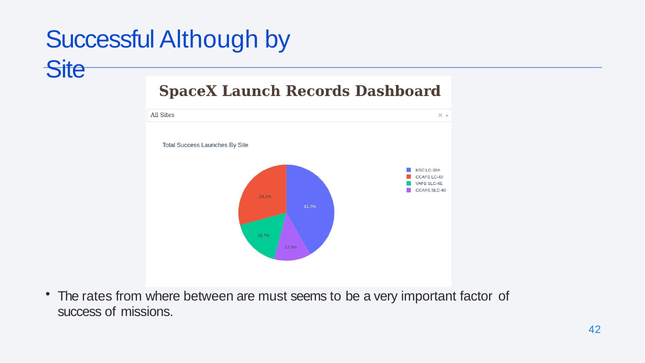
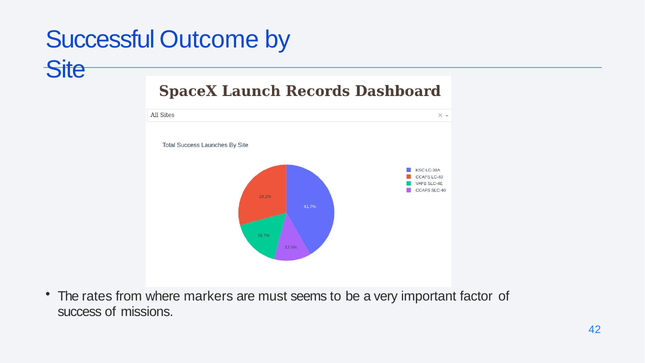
Although: Although -> Outcome
between: between -> markers
